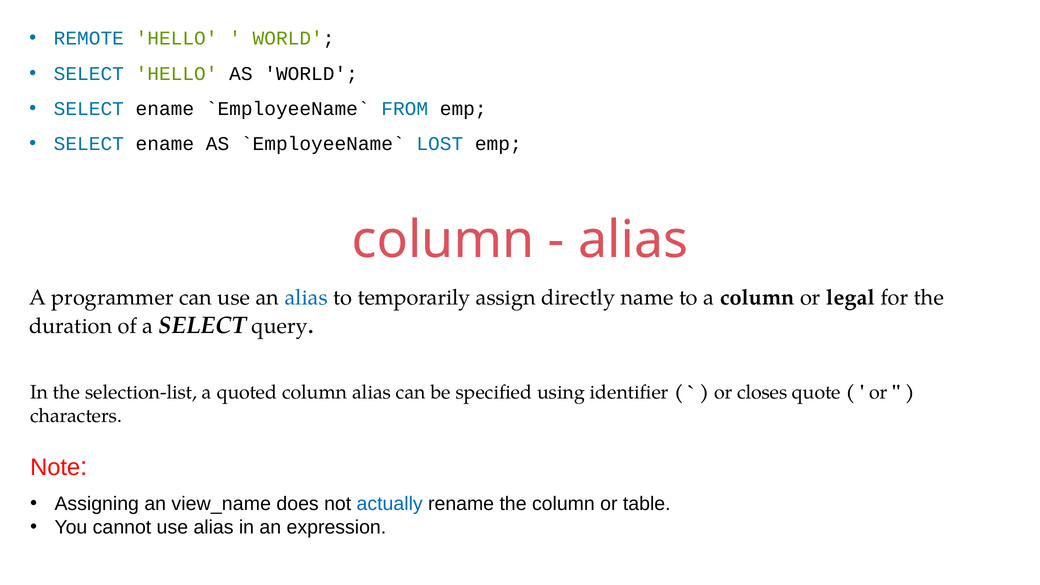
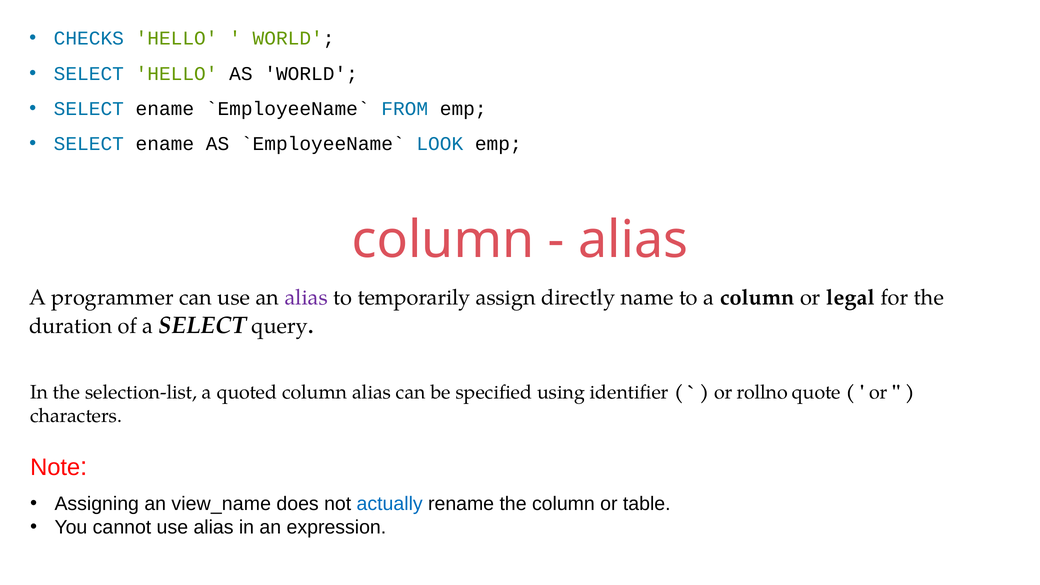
REMOTE: REMOTE -> CHECKS
LOST: LOST -> LOOK
alias at (306, 298) colour: blue -> purple
closes: closes -> rollno
